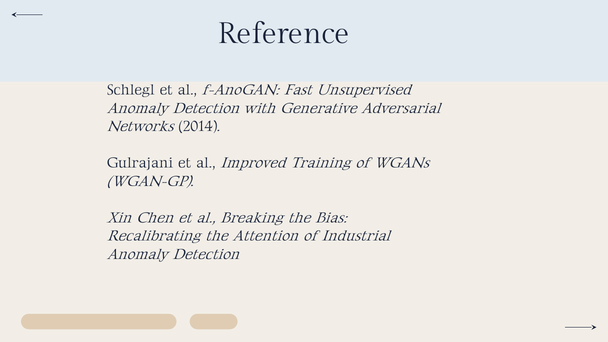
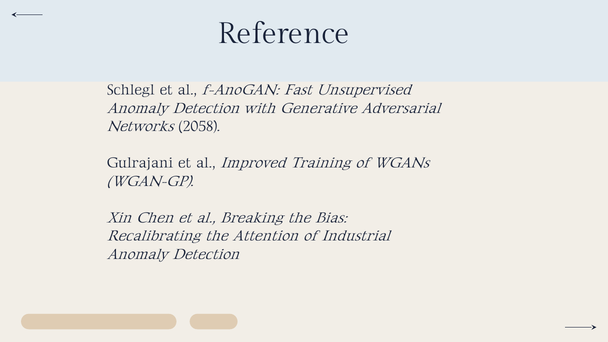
2014: 2014 -> 2058
